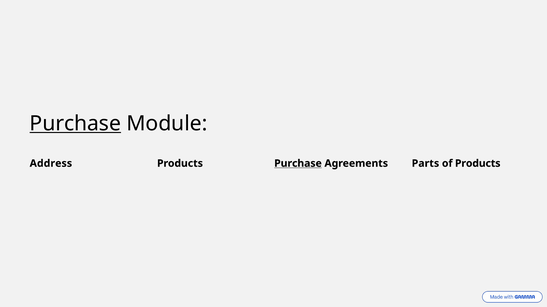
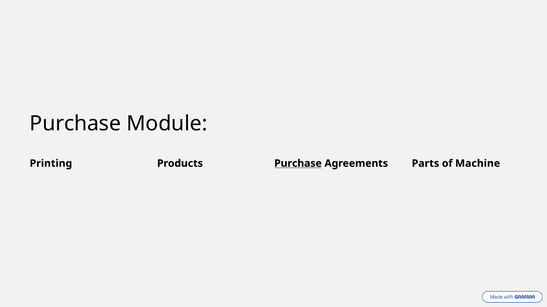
Purchase at (75, 124) underline: present -> none
Address: Address -> Printing
of Products: Products -> Machine
